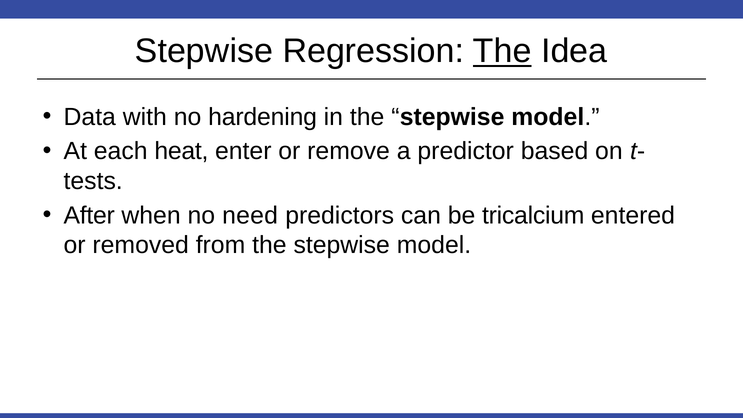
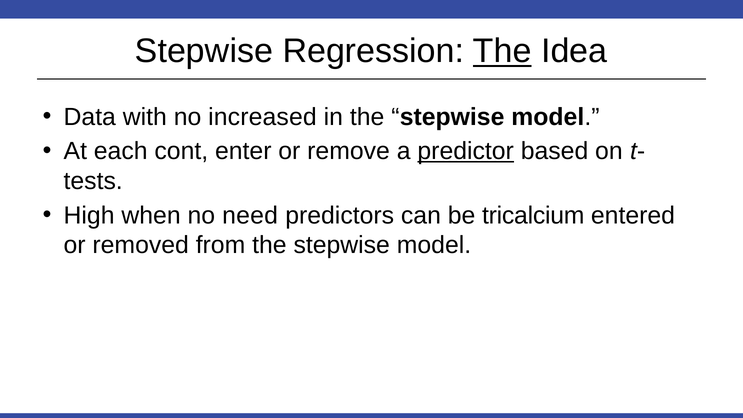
hardening: hardening -> increased
heat: heat -> cont
predictor underline: none -> present
After: After -> High
